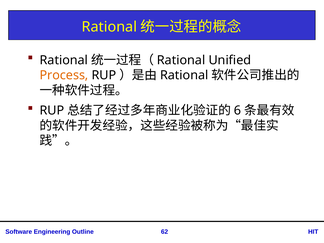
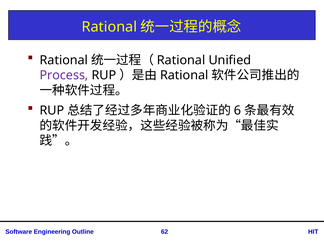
Process colour: orange -> purple
